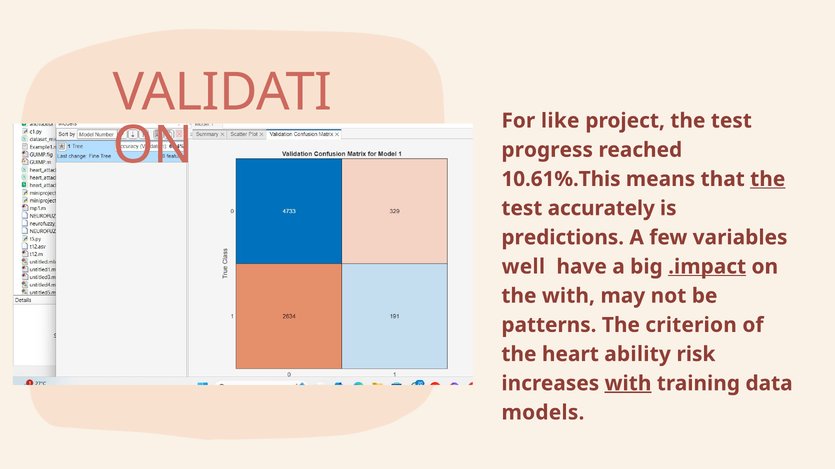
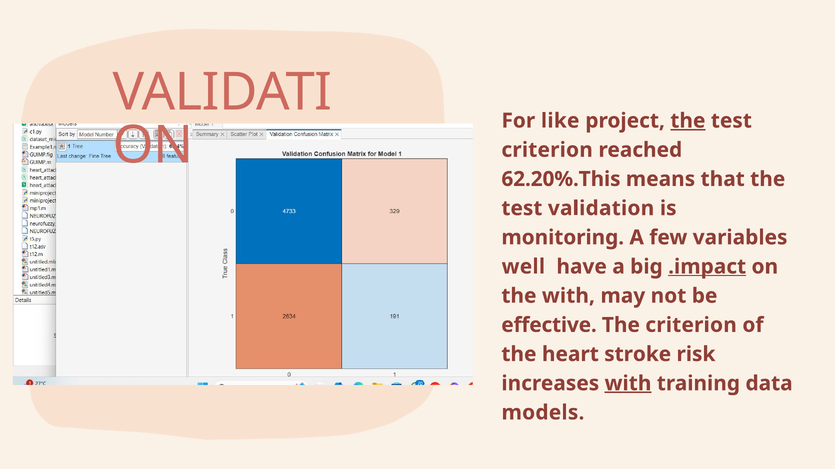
the at (688, 121) underline: none -> present
progress at (547, 150): progress -> criterion
10.61%.This: 10.61%.This -> 62.20%.This
the at (768, 179) underline: present -> none
accurately: accurately -> validation
predictions: predictions -> monitoring
patterns: patterns -> effective
ability: ability -> stroke
